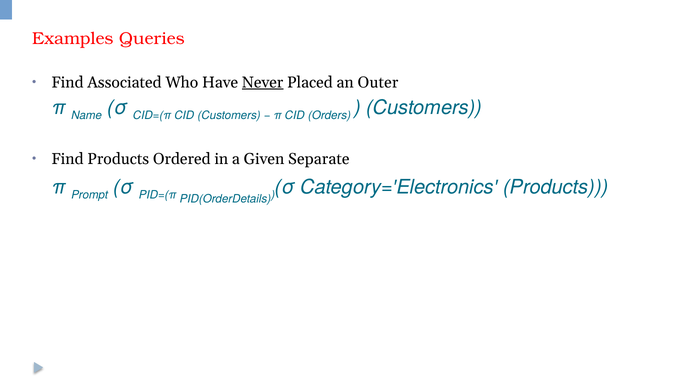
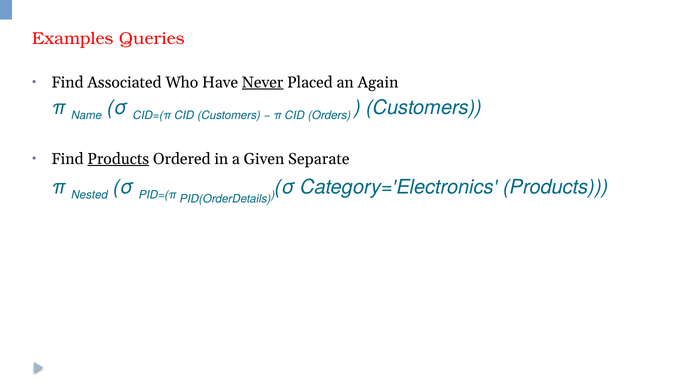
Outer: Outer -> Again
Products at (118, 159) underline: none -> present
Prompt: Prompt -> Nested
